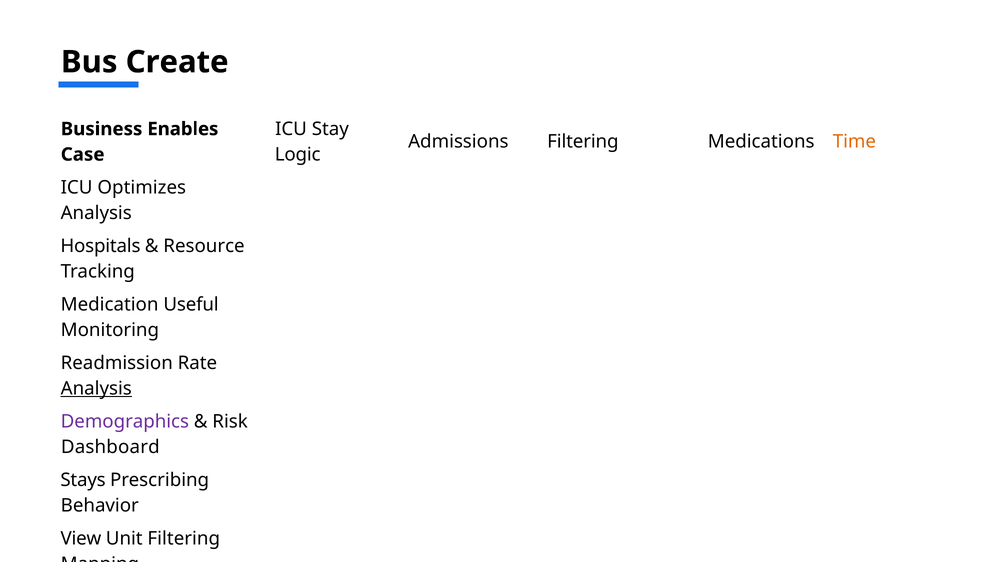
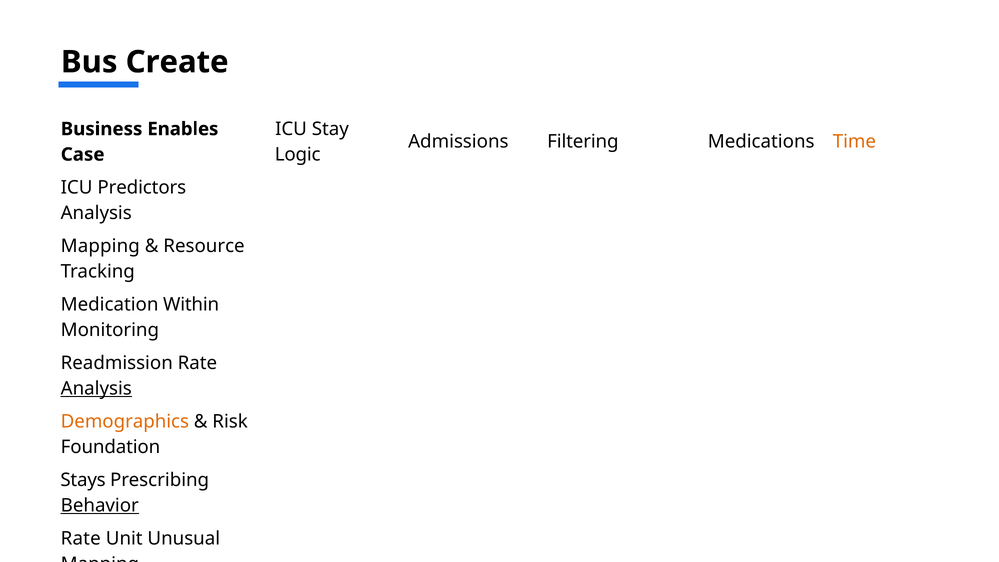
Optimizes: Optimizes -> Predictors
Hospitals at (100, 246): Hospitals -> Mapping
Useful: Useful -> Within
Demographics colour: purple -> orange
Dashboard: Dashboard -> Foundation
Behavior underline: none -> present
View at (81, 538): View -> Rate
Unit Filtering: Filtering -> Unusual
